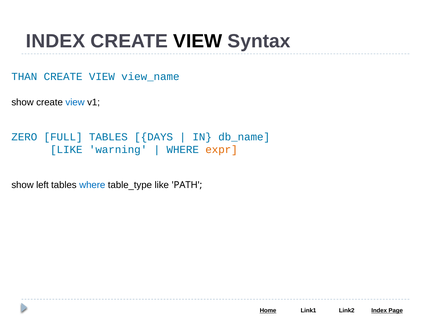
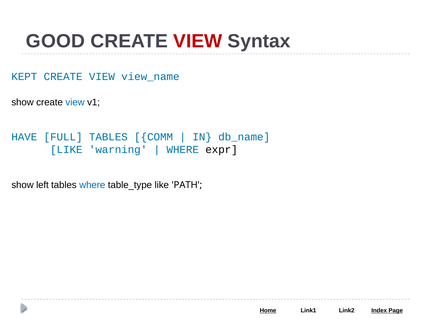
INDEX at (55, 41): INDEX -> GOOD
VIEW at (198, 41) colour: black -> red
THAN: THAN -> KEPT
ZERO: ZERO -> HAVE
DAYS: DAYS -> COMM
expr colour: orange -> black
